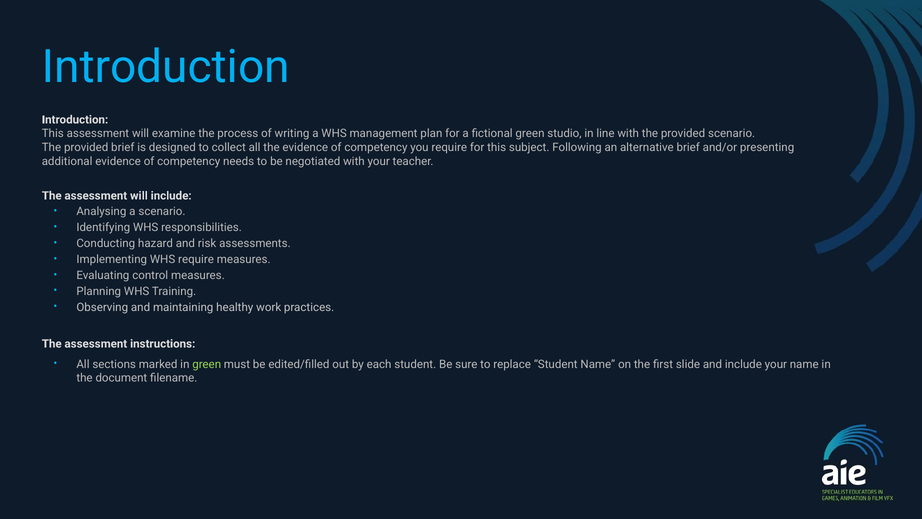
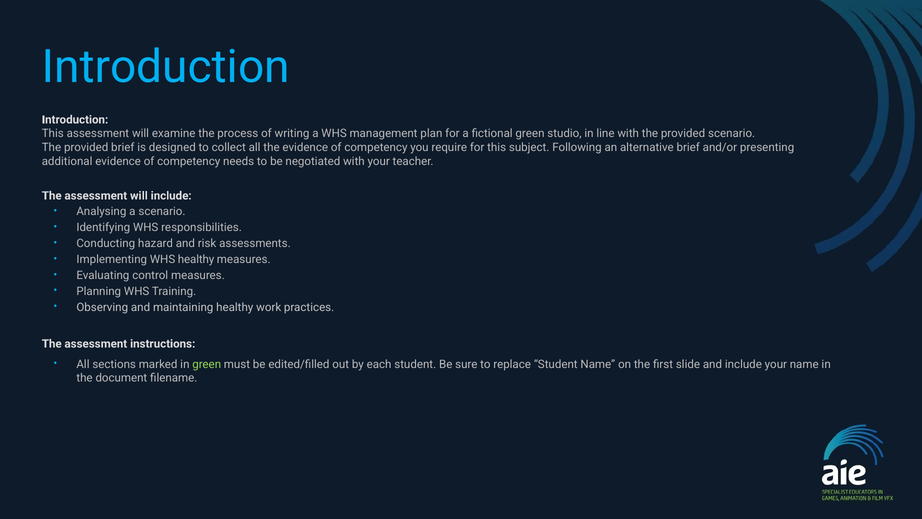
WHS require: require -> healthy
